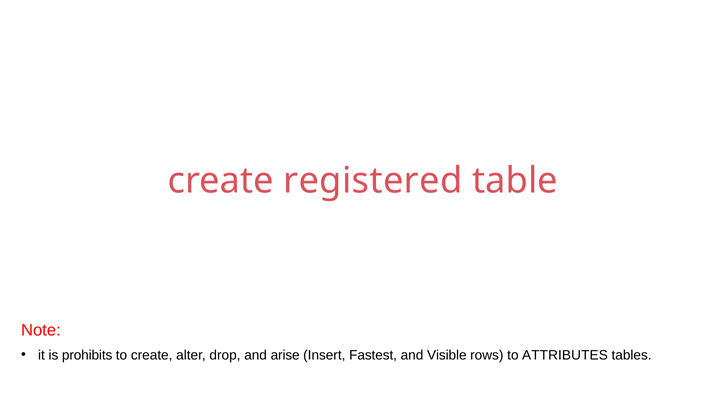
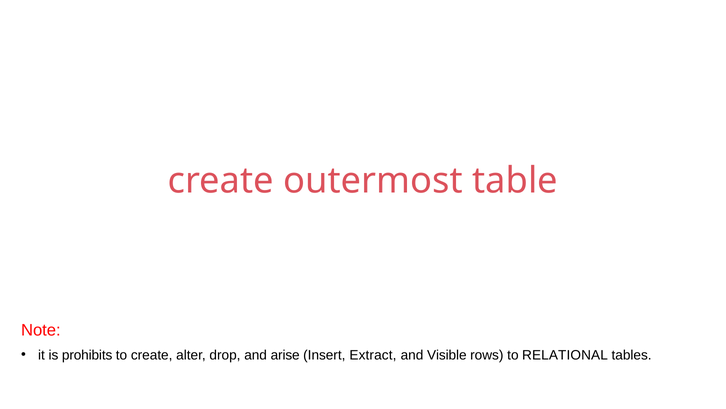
registered: registered -> outermost
Fastest: Fastest -> Extract
ATTRIBUTES: ATTRIBUTES -> RELATIONAL
